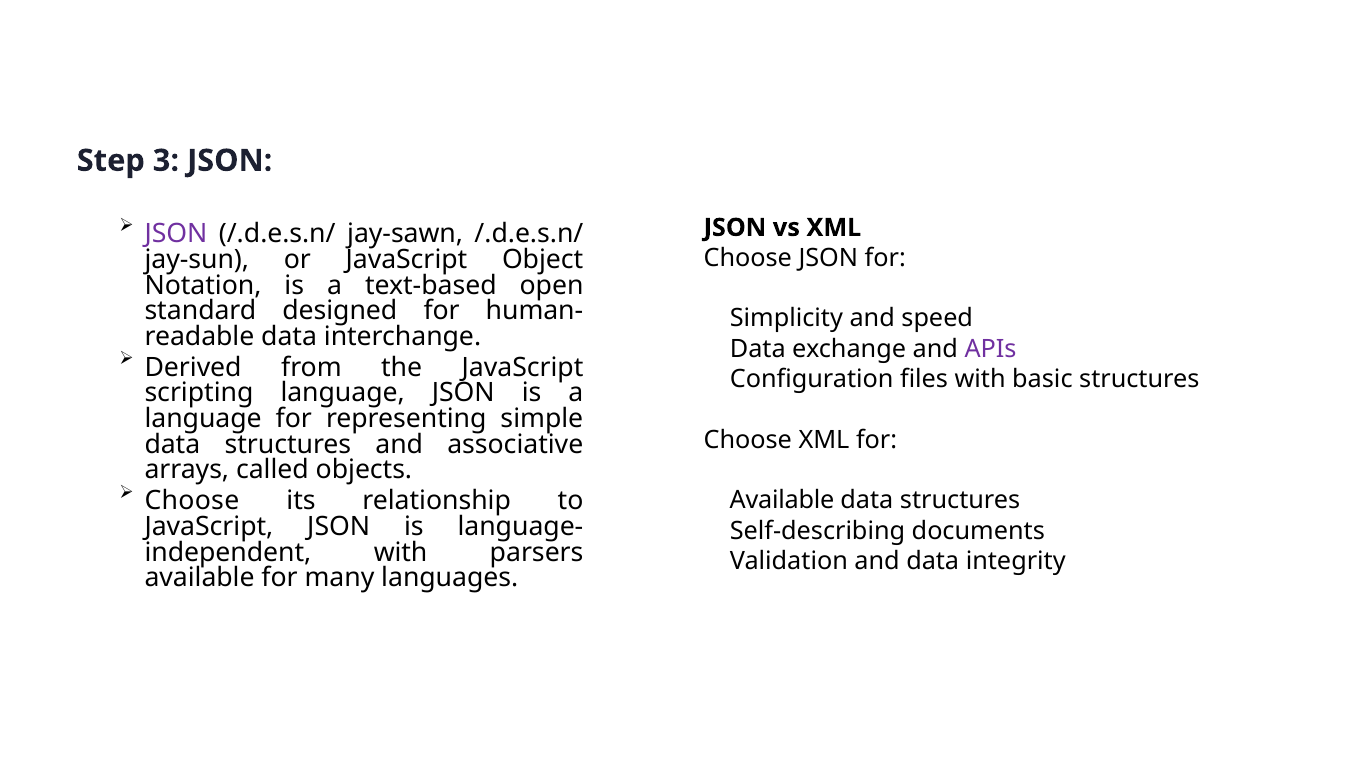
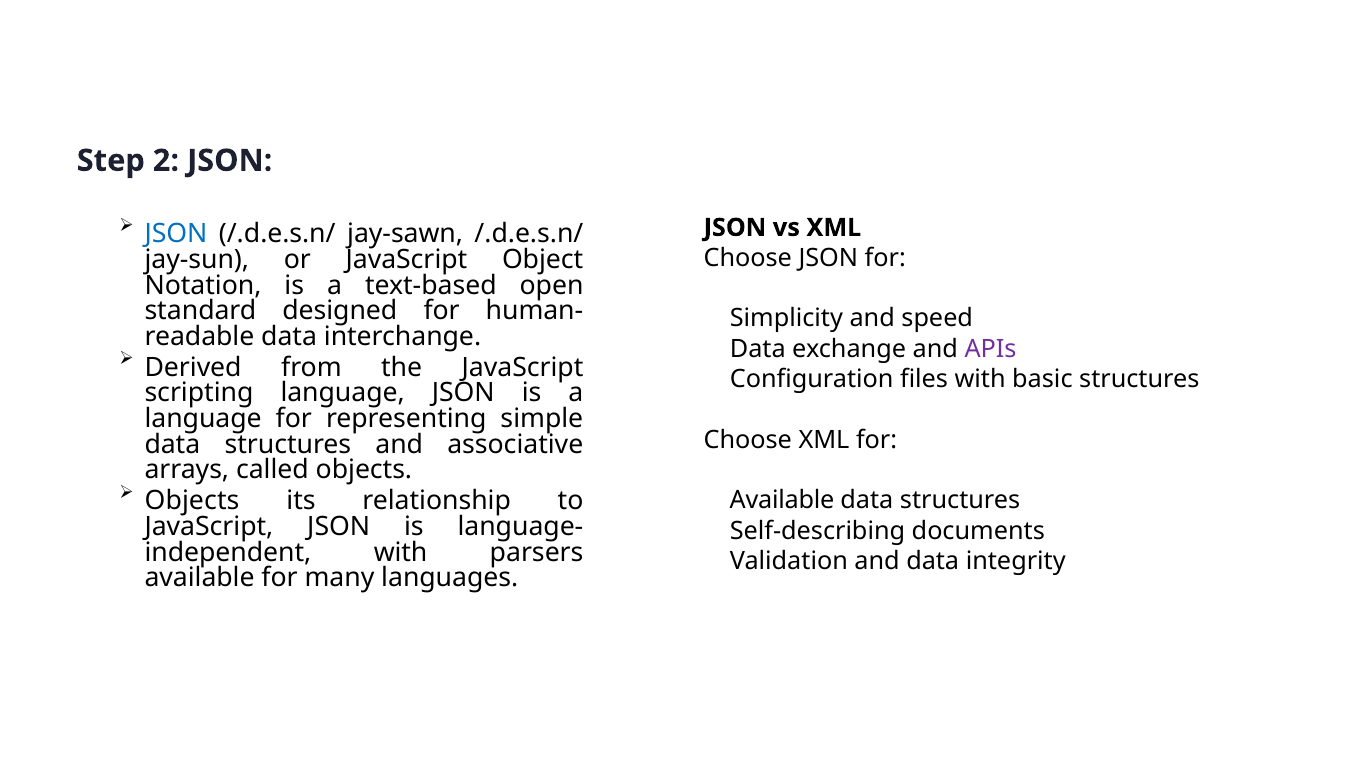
3: 3 -> 2
JSON at (176, 234) colour: purple -> blue
Choose at (192, 501): Choose -> Objects
